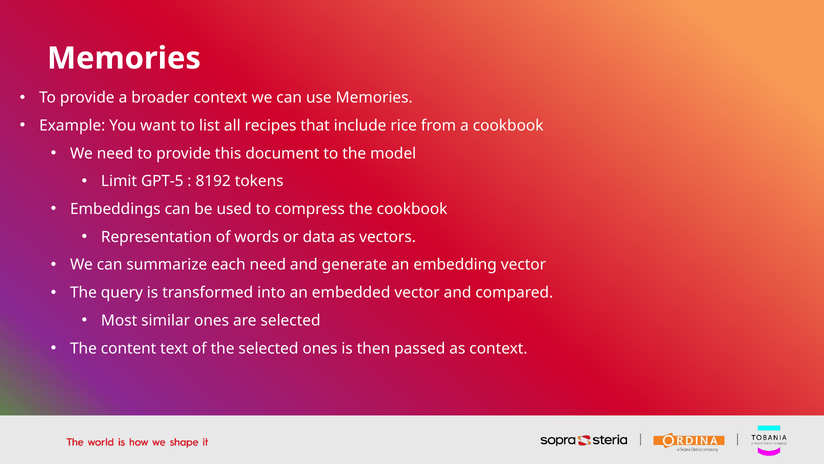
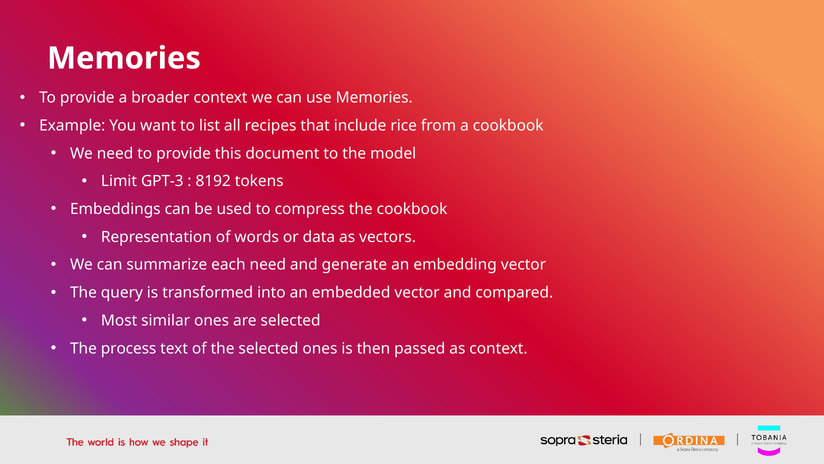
GPT-5: GPT-5 -> GPT-3
content: content -> process
